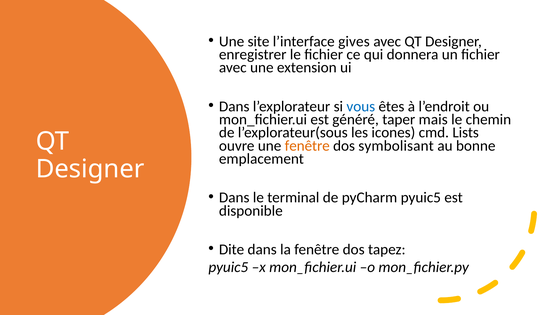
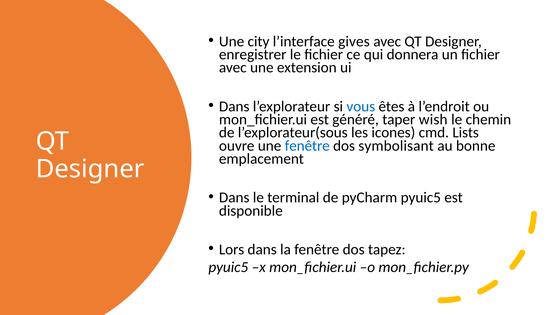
site: site -> city
mais: mais -> wish
fenêtre at (307, 146) colour: orange -> blue
Dite: Dite -> Lors
